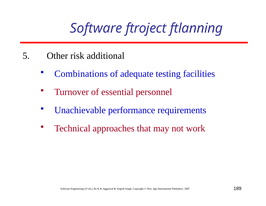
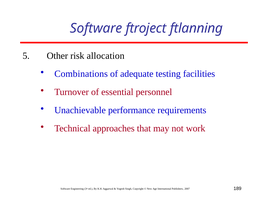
additional: additional -> allocation
